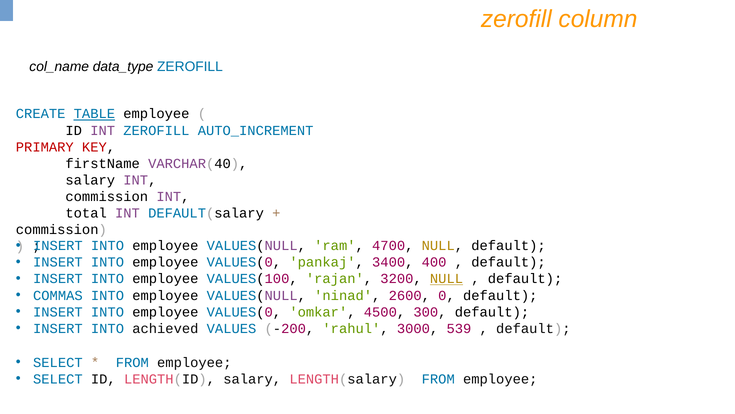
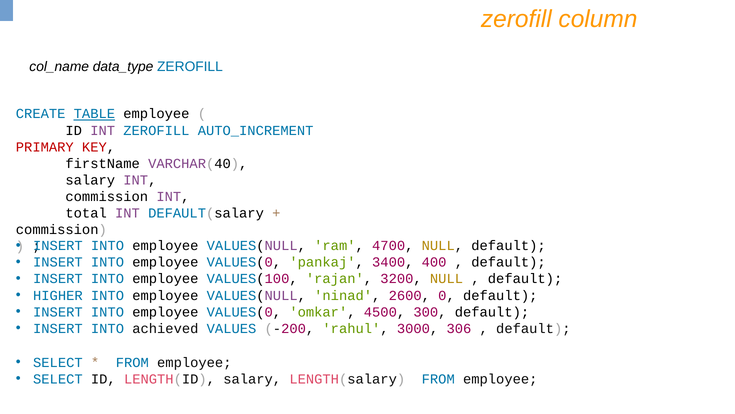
NULL at (447, 279) underline: present -> none
COMMAS: COMMAS -> HIGHER
539: 539 -> 306
